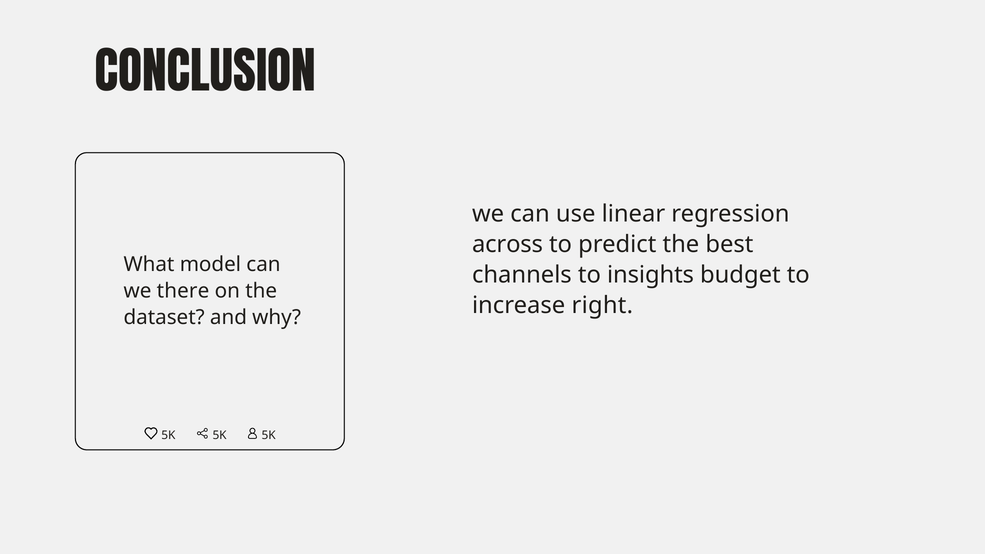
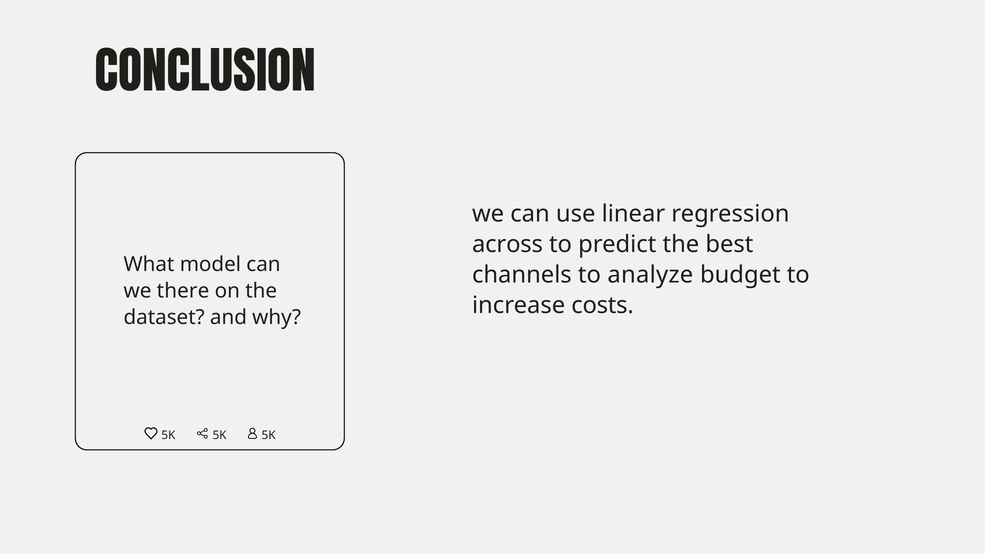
insights: insights -> analyze
right: right -> costs
